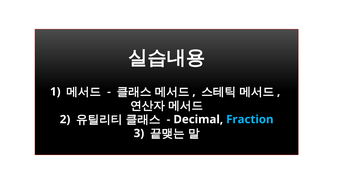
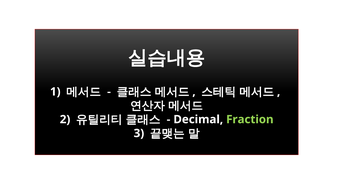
Fraction colour: light blue -> light green
